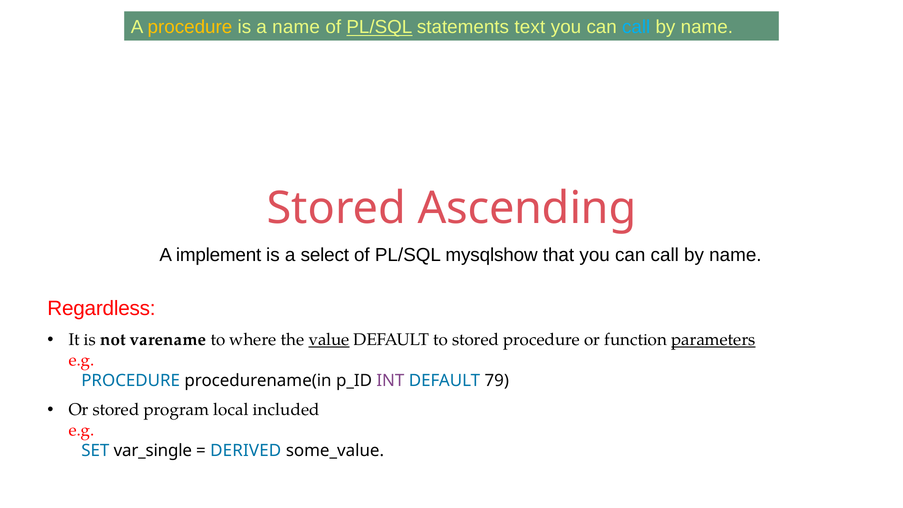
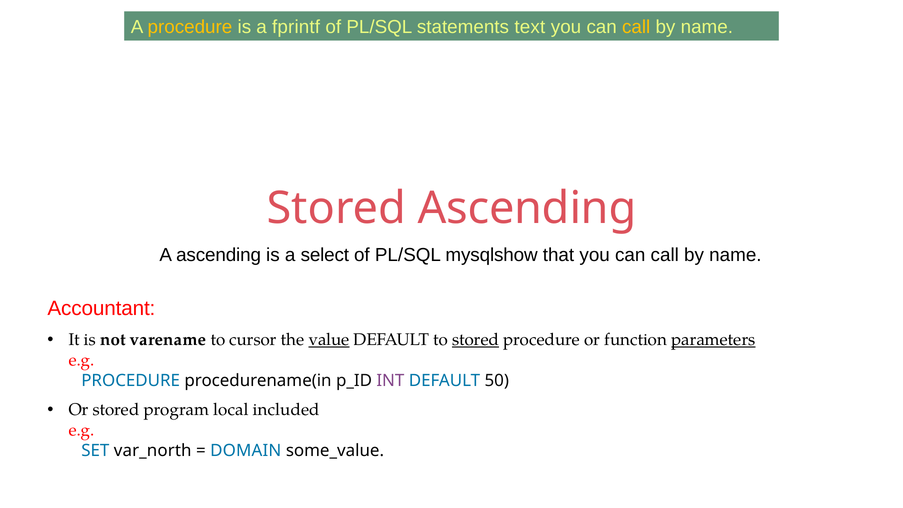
a name: name -> fprintf
PL/SQL at (379, 27) underline: present -> none
call at (636, 27) colour: light blue -> yellow
A implement: implement -> ascending
Regardless: Regardless -> Accountant
where: where -> cursor
stored at (476, 340) underline: none -> present
79: 79 -> 50
var_single: var_single -> var_north
DERIVED: DERIVED -> DOMAIN
